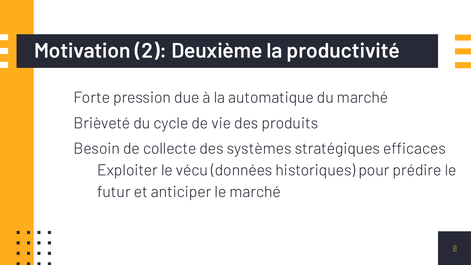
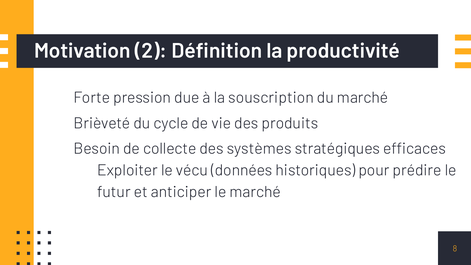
Deuxième: Deuxième -> Définition
automatique: automatique -> souscription
